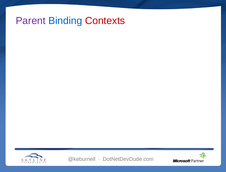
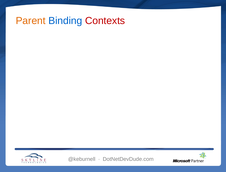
Parent colour: purple -> orange
